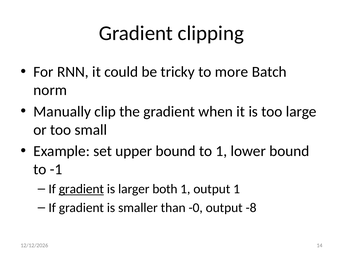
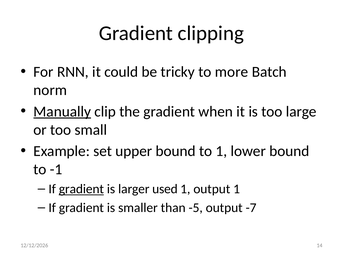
Manually underline: none -> present
both: both -> used
-0: -0 -> -5
-8: -8 -> -7
